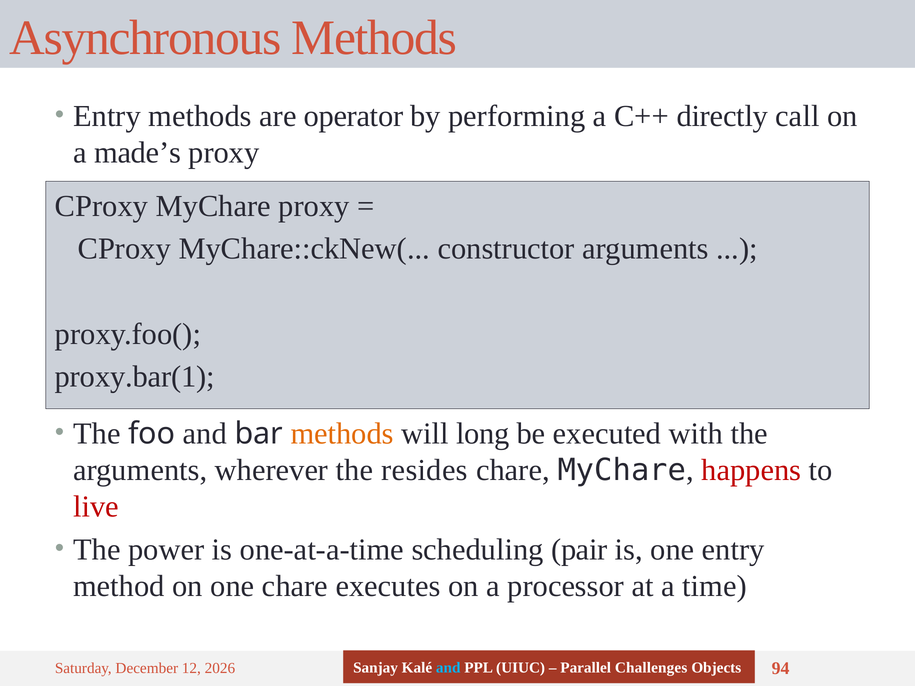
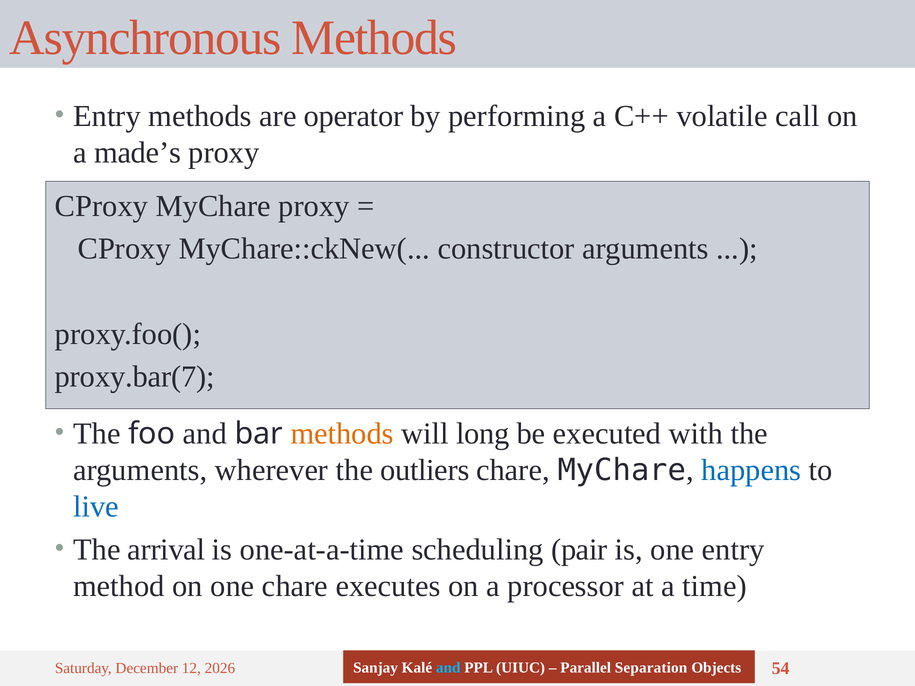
directly: directly -> volatile
proxy.bar(1: proxy.bar(1 -> proxy.bar(7
resides: resides -> outliers
happens colour: red -> blue
live colour: red -> blue
power: power -> arrival
Challenges: Challenges -> Separation
94: 94 -> 54
